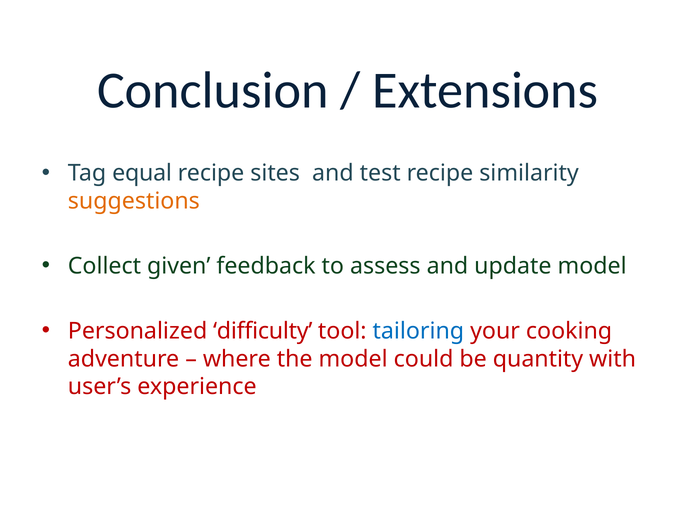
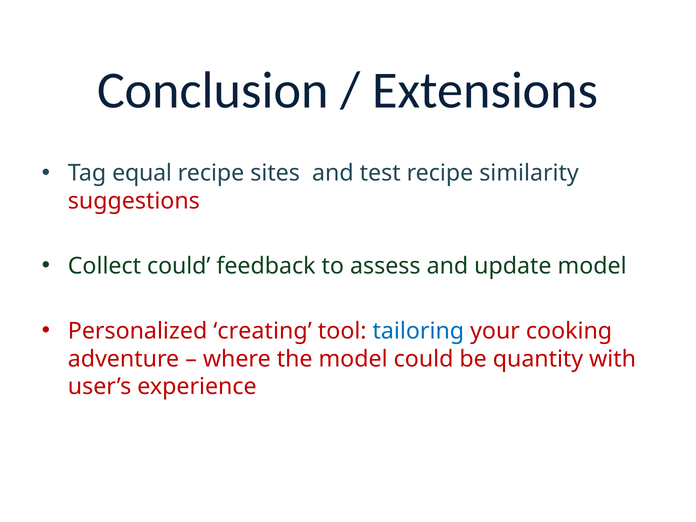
suggestions colour: orange -> red
Collect given: given -> could
difficulty: difficulty -> creating
